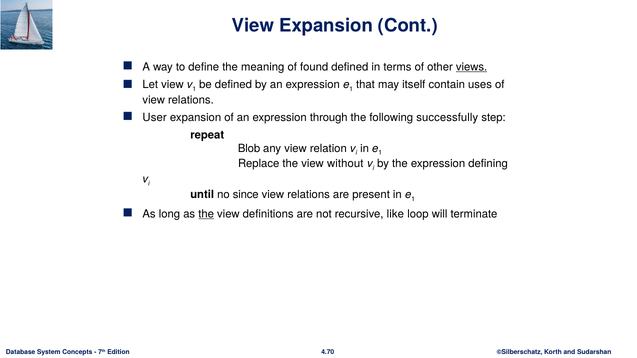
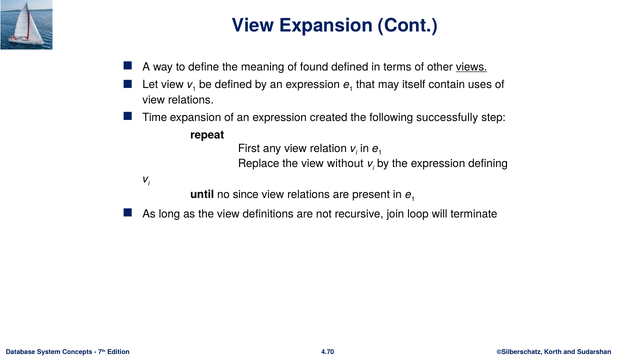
User: User -> Time
through: through -> created
Blob: Blob -> First
the at (206, 214) underline: present -> none
like: like -> join
